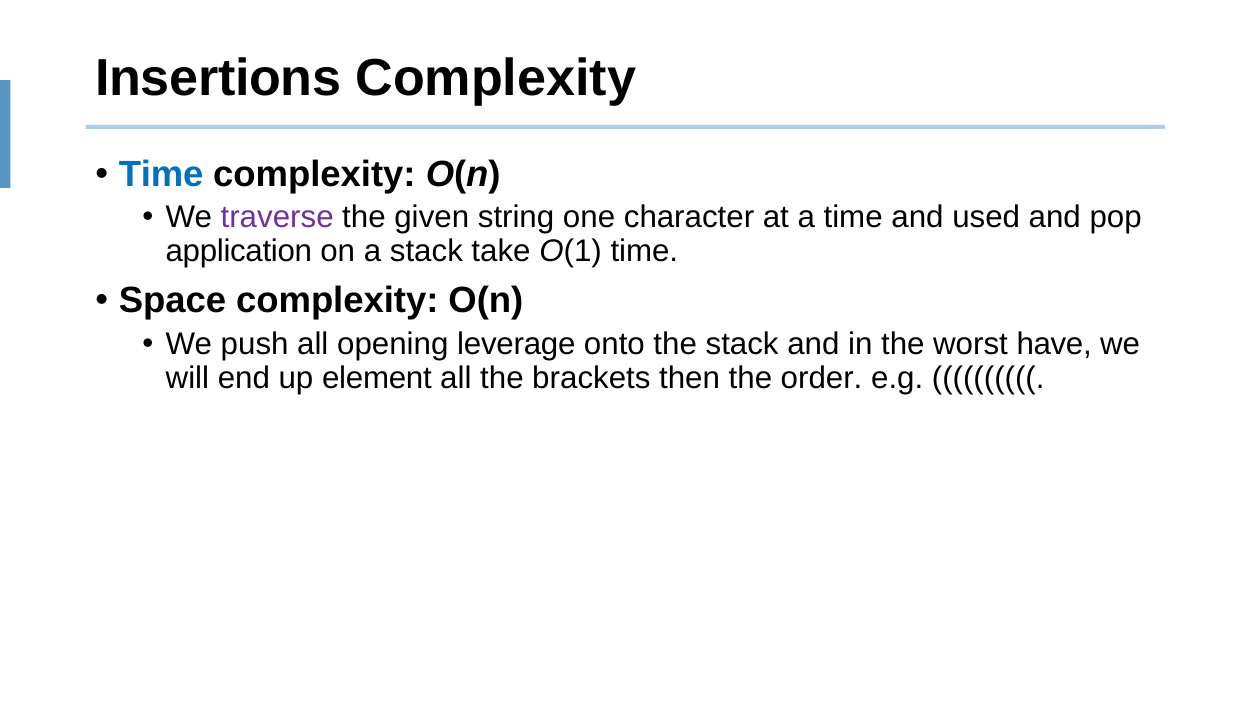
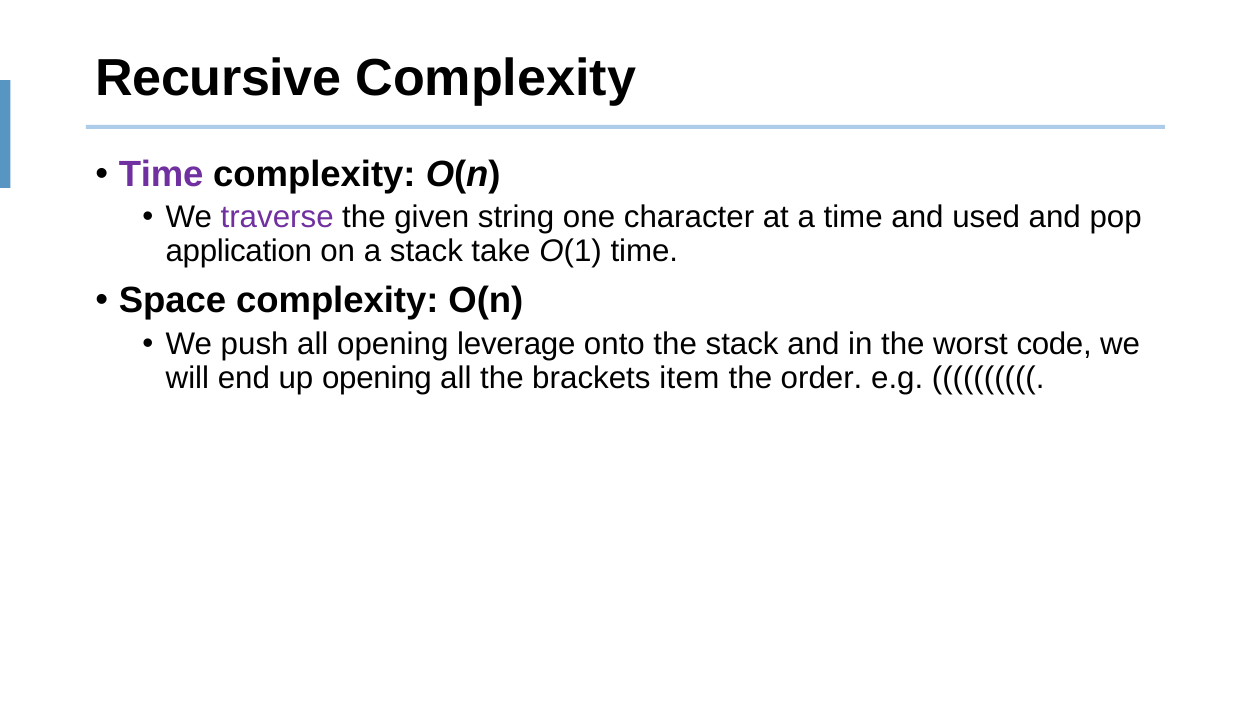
Insertions: Insertions -> Recursive
Time at (161, 175) colour: blue -> purple
have: have -> code
up element: element -> opening
then: then -> item
